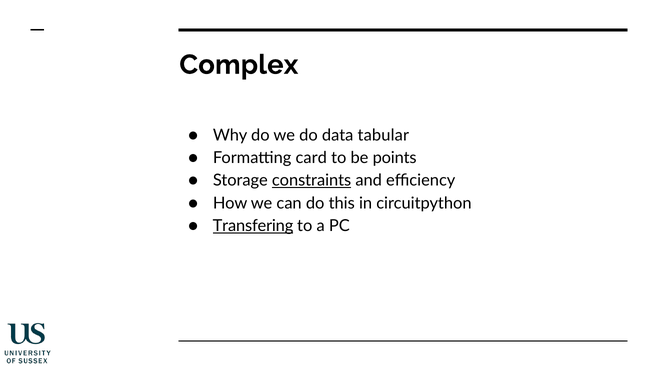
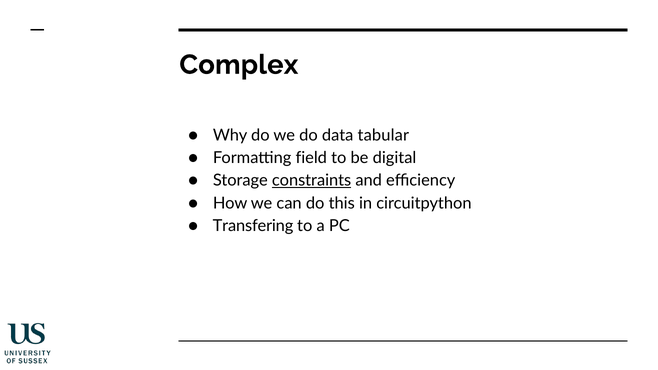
card: card -> field
points: points -> digital
Transfering underline: present -> none
